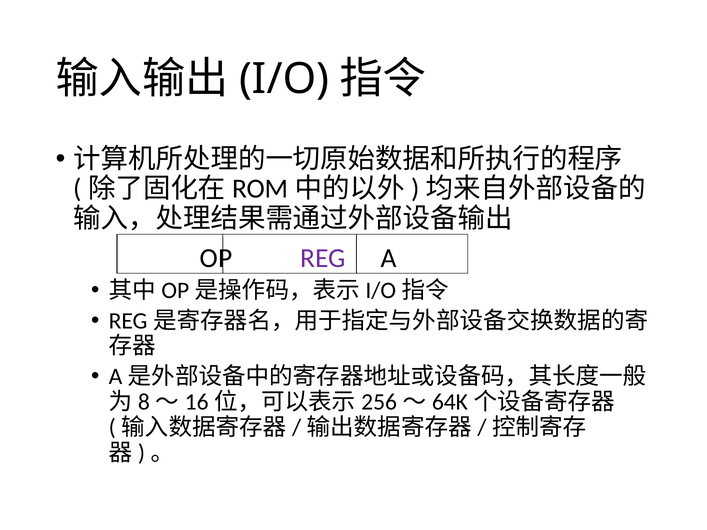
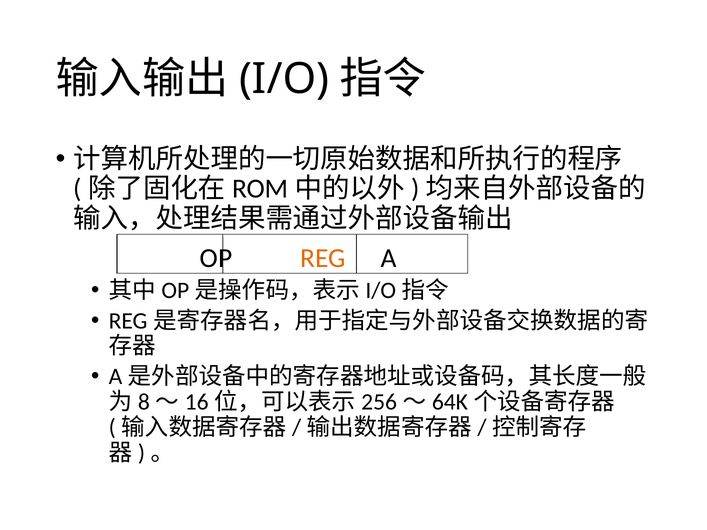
REG colour: purple -> orange
